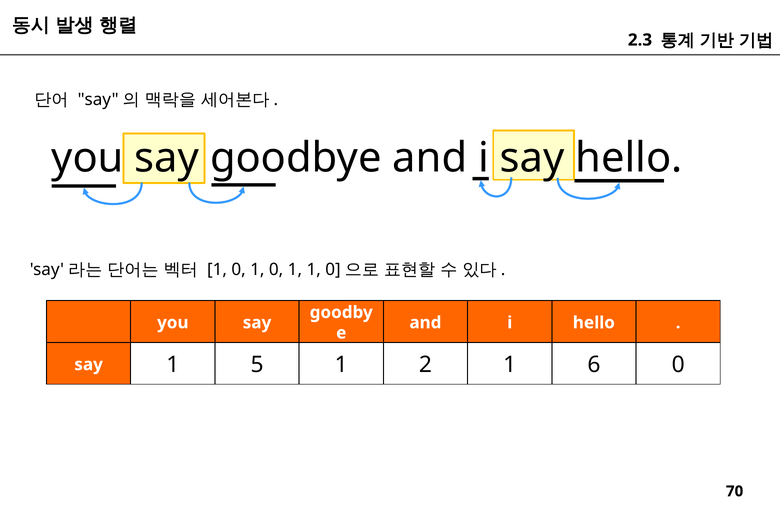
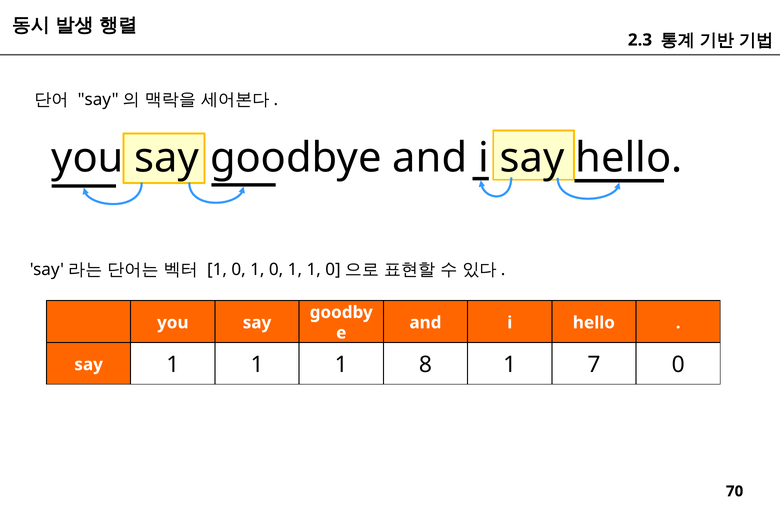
say 1 5: 5 -> 1
2: 2 -> 8
6: 6 -> 7
